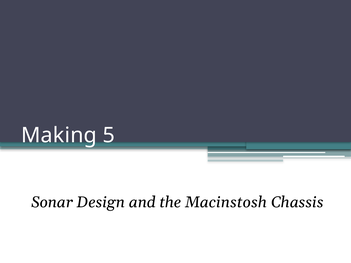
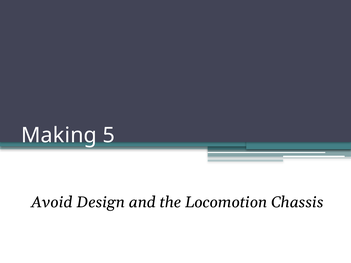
Sonar: Sonar -> Avoid
Macinstosh: Macinstosh -> Locomotion
